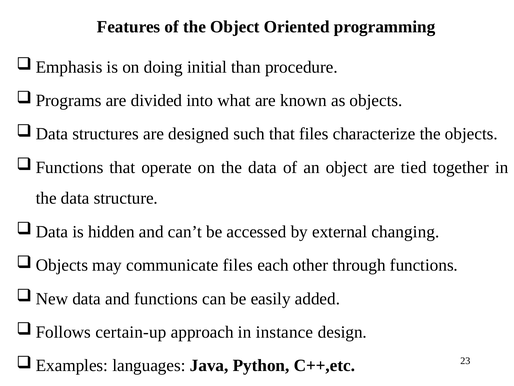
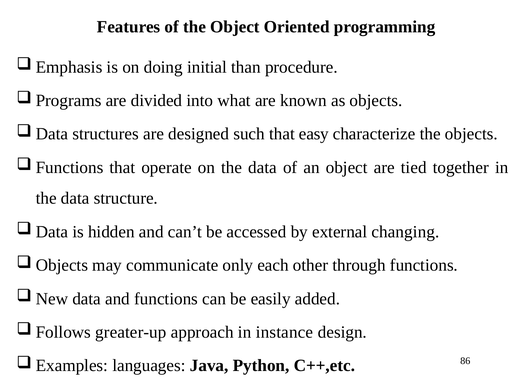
that files: files -> easy
communicate files: files -> only
certain-up: certain-up -> greater-up
23: 23 -> 86
